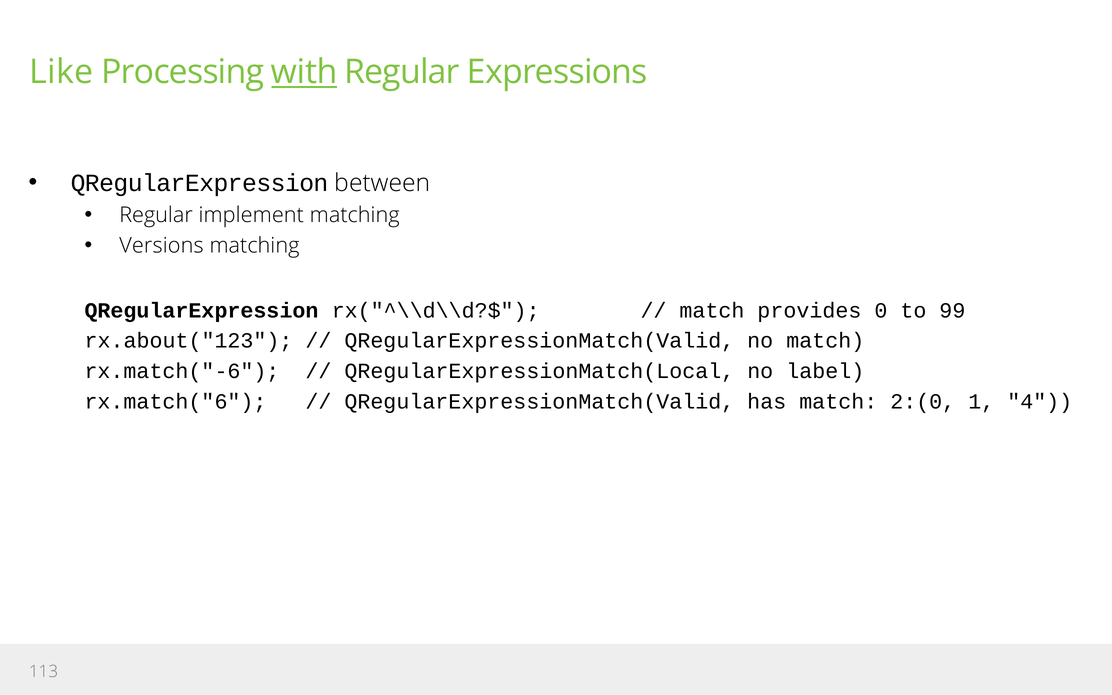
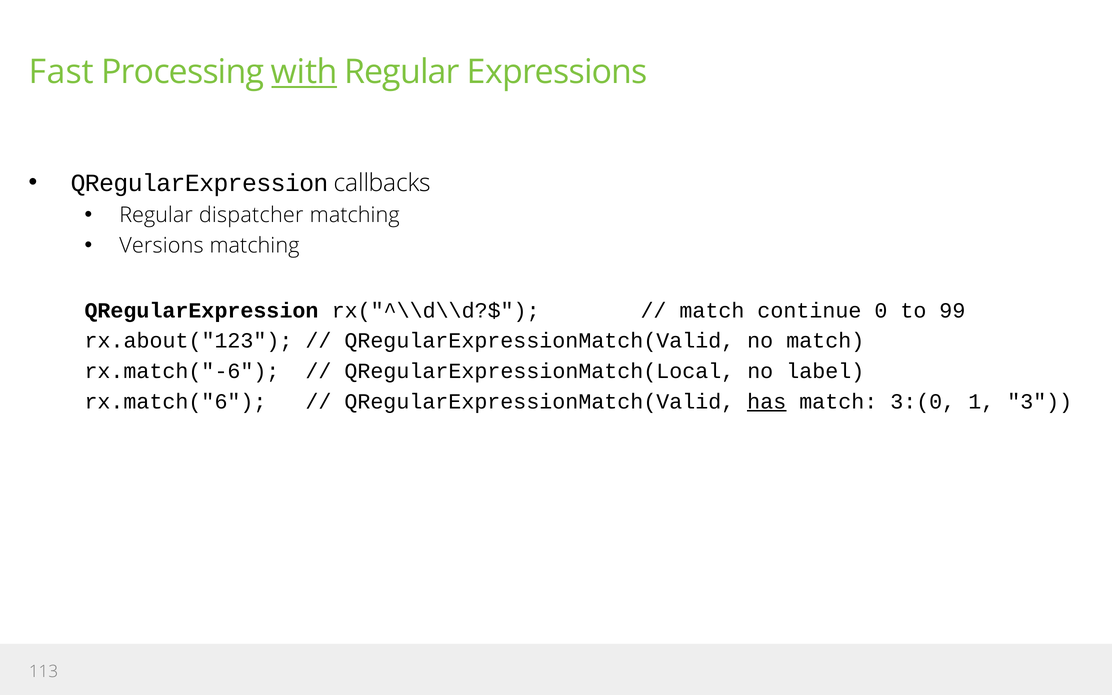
Like: Like -> Fast
between: between -> callbacks
implement: implement -> dispatcher
provides: provides -> continue
has underline: none -> present
2:(0: 2:(0 -> 3:(0
4: 4 -> 3
